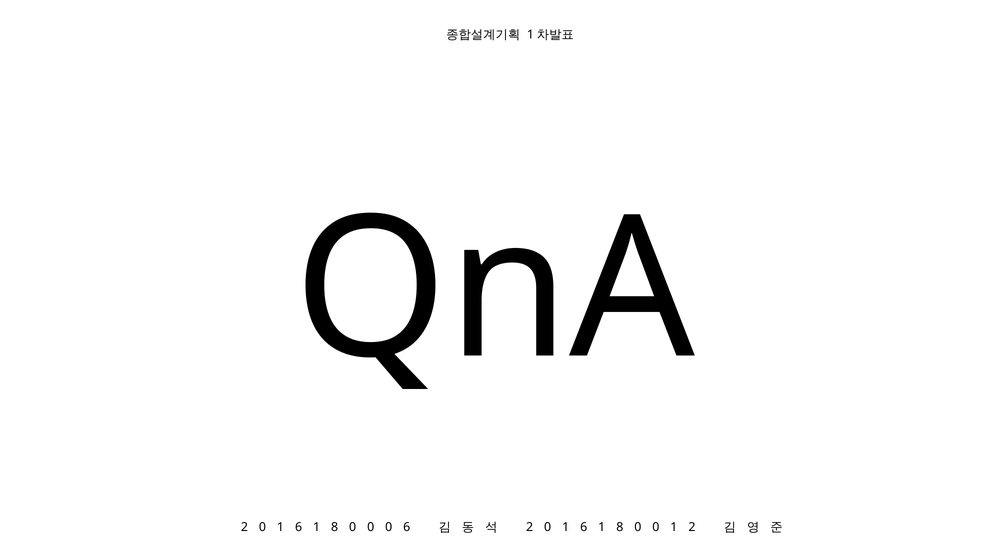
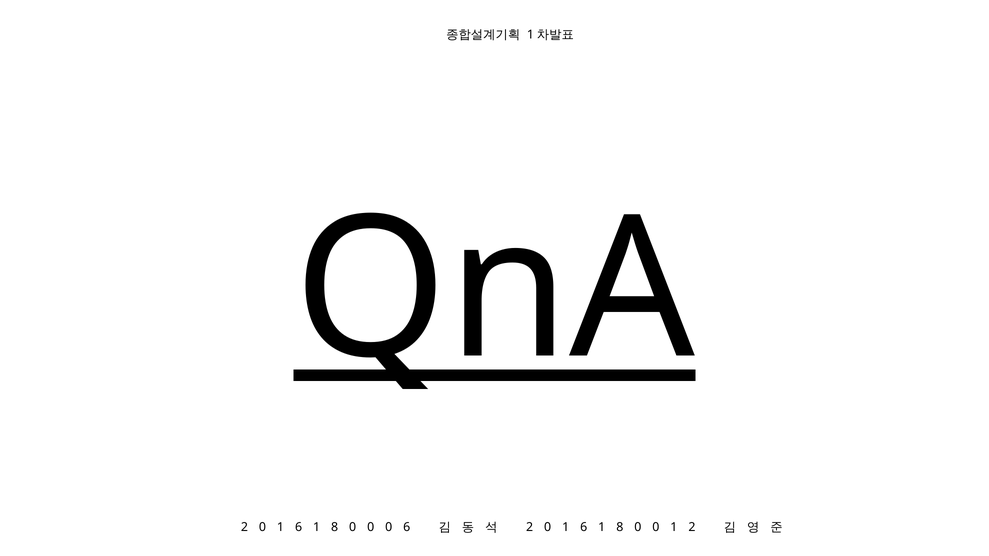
QnA underline: none -> present
